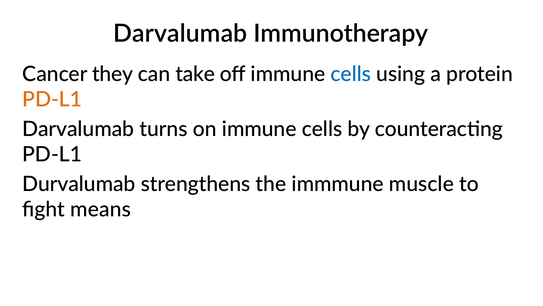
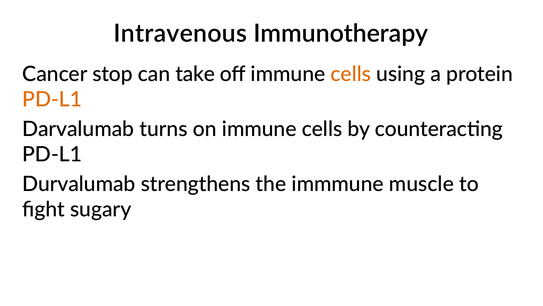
Darvalumab at (180, 34): Darvalumab -> Intravenous
they: they -> stop
cells at (351, 74) colour: blue -> orange
means: means -> sugary
